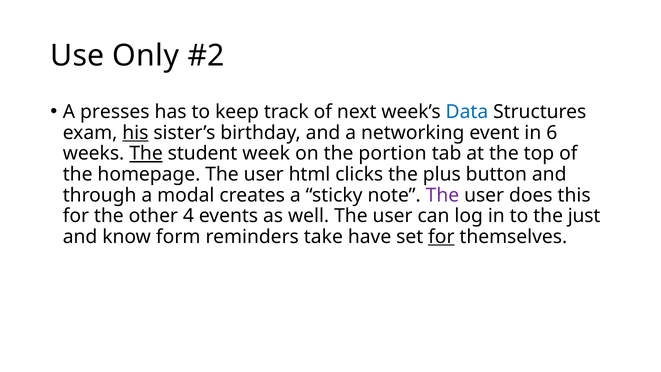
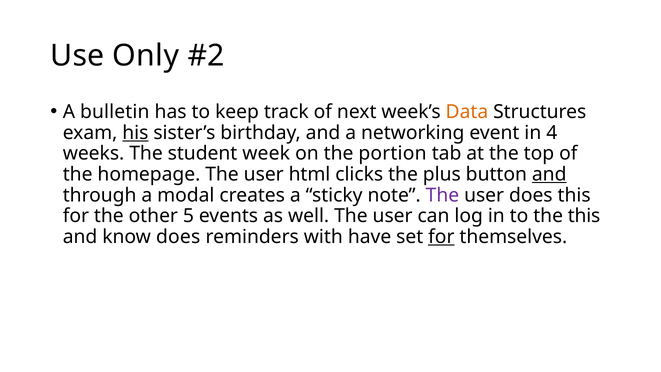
presses: presses -> bulletin
Data colour: blue -> orange
6: 6 -> 4
The at (146, 153) underline: present -> none
and at (549, 174) underline: none -> present
4: 4 -> 5
the just: just -> this
know form: form -> does
take: take -> with
